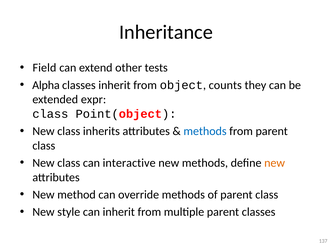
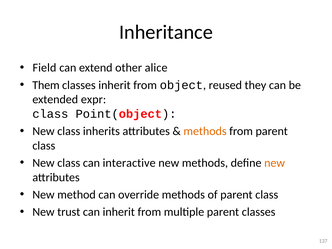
tests: tests -> alice
Alpha: Alpha -> Them
counts: counts -> reused
methods at (205, 131) colour: blue -> orange
style: style -> trust
